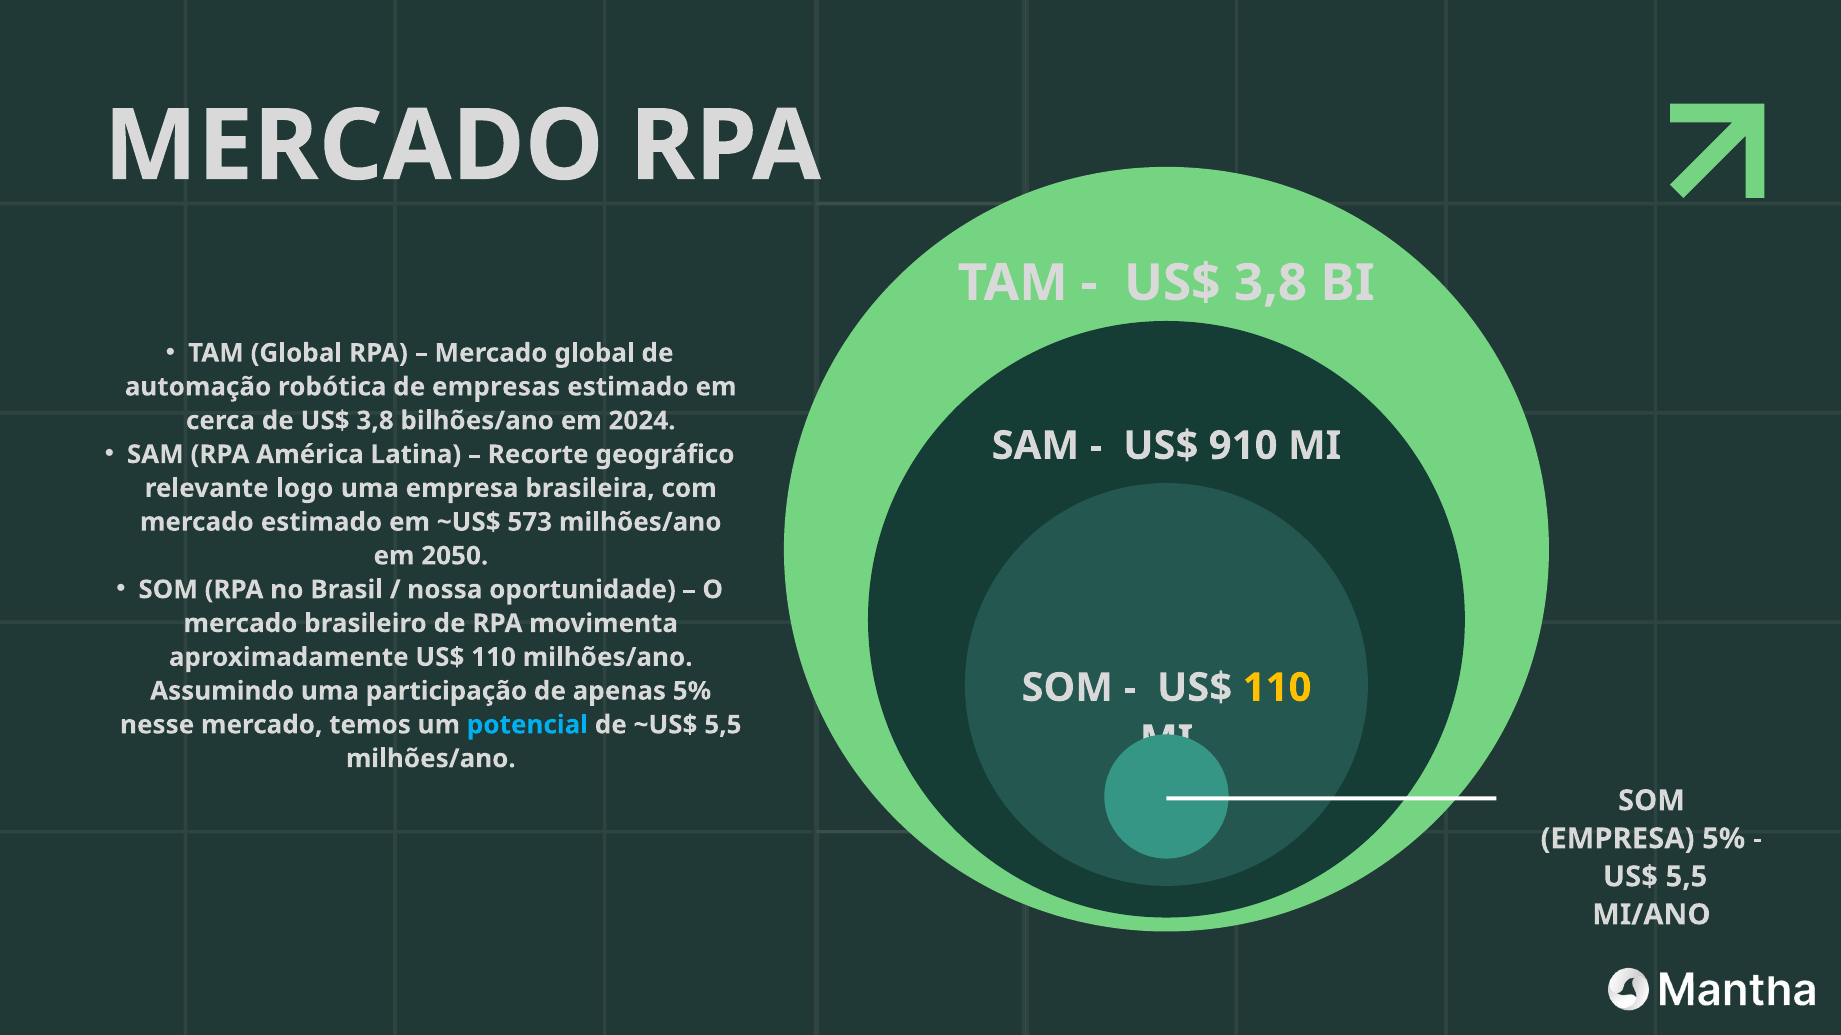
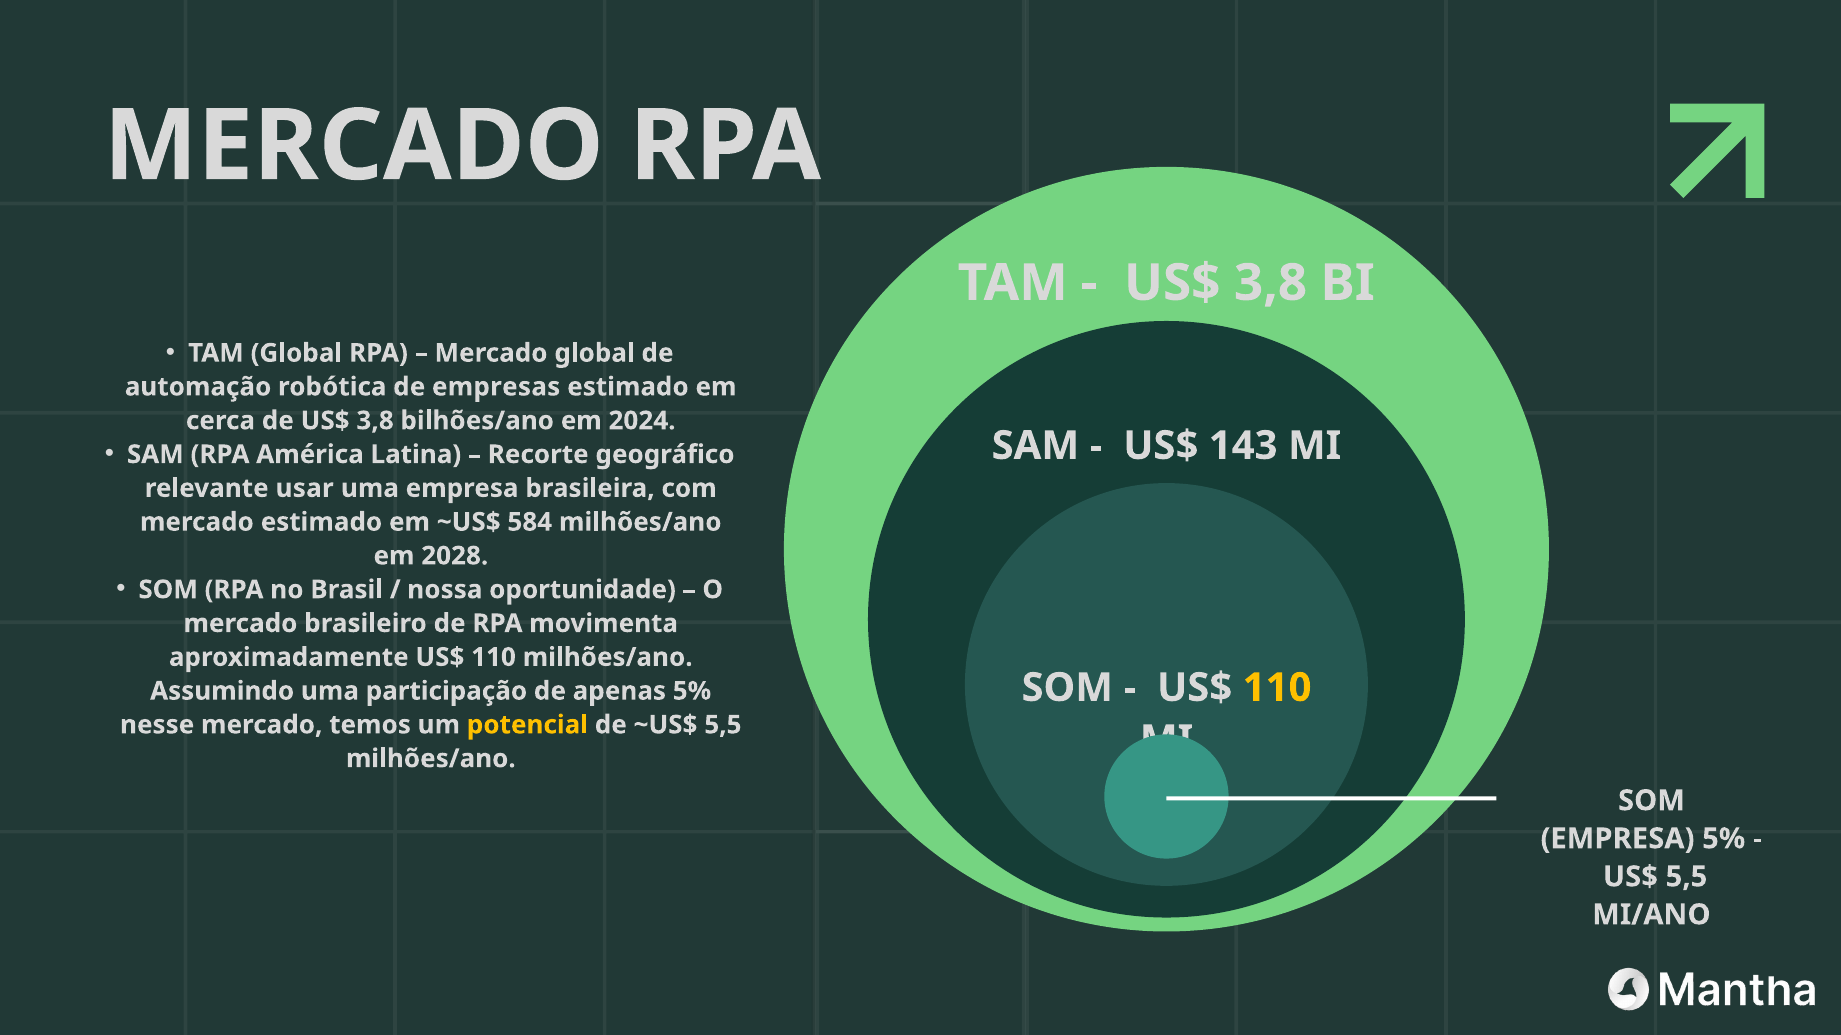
910: 910 -> 143
logo: logo -> usar
573: 573 -> 584
2050: 2050 -> 2028
potencial colour: light blue -> yellow
